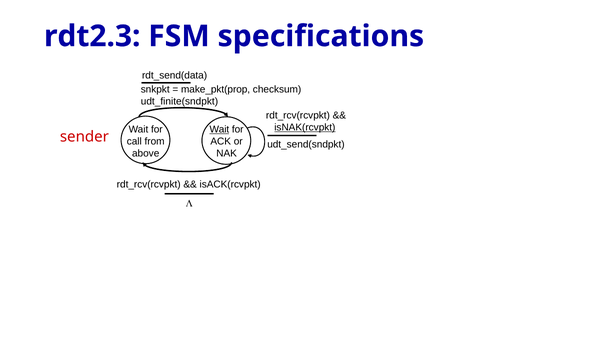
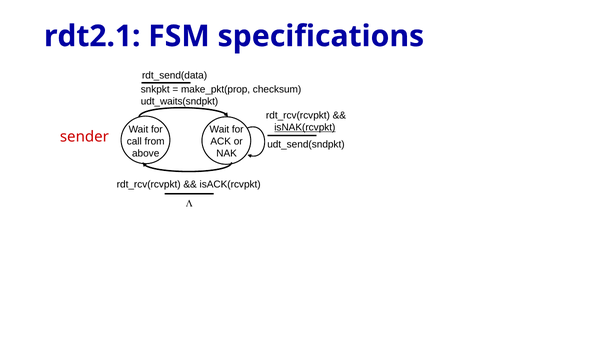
rdt2.3: rdt2.3 -> rdt2.1
udt_finite(sndpkt: udt_finite(sndpkt -> udt_waits(sndpkt
Wait at (219, 129) underline: present -> none
